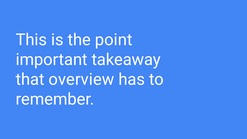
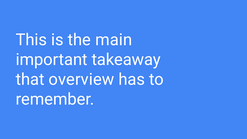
point: point -> main
